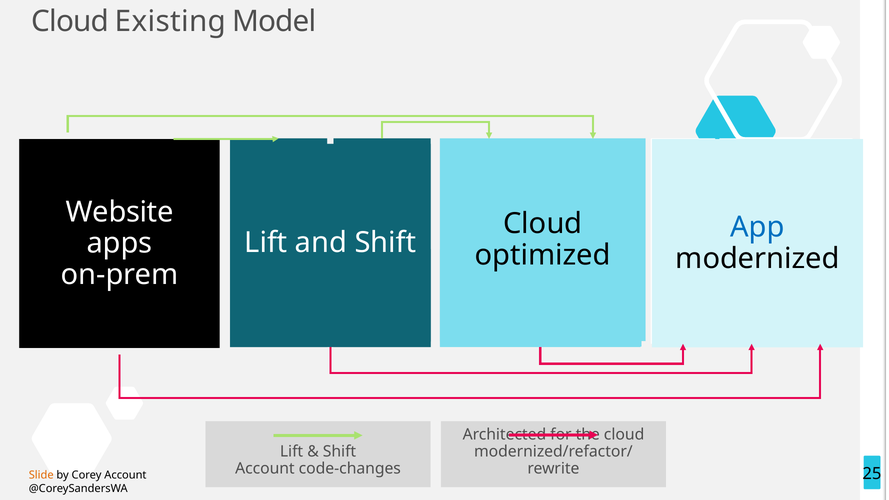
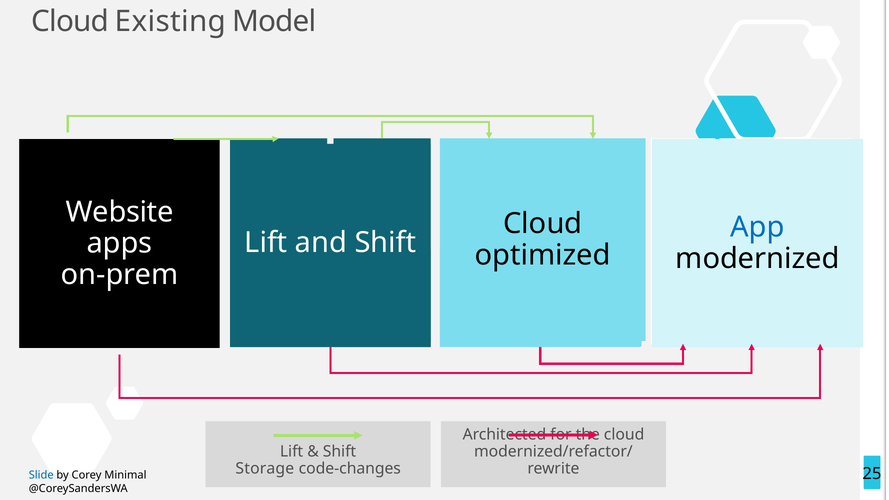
Account at (265, 469): Account -> Storage
Slide colour: orange -> blue
Corey Account: Account -> Minimal
